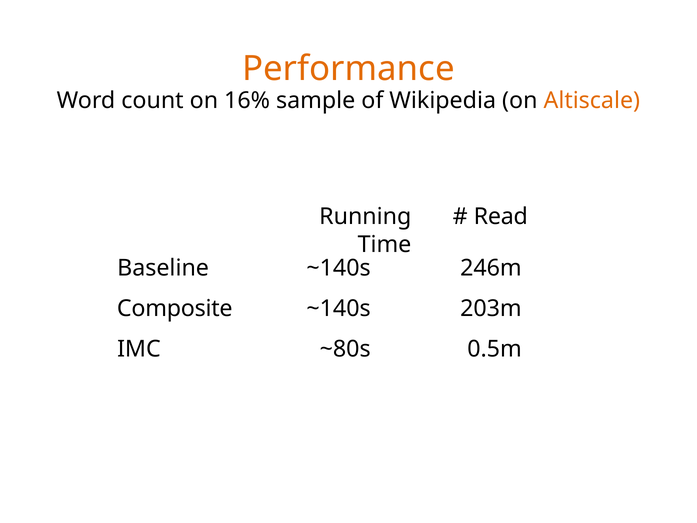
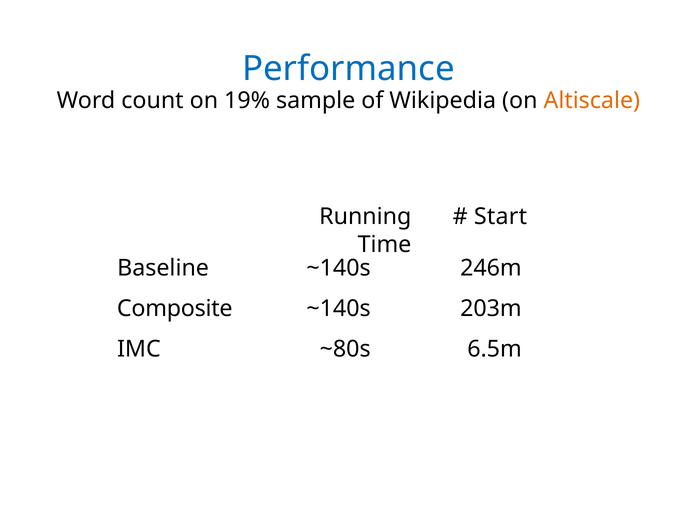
Performance colour: orange -> blue
16%: 16% -> 19%
Read: Read -> Start
0.5m: 0.5m -> 6.5m
